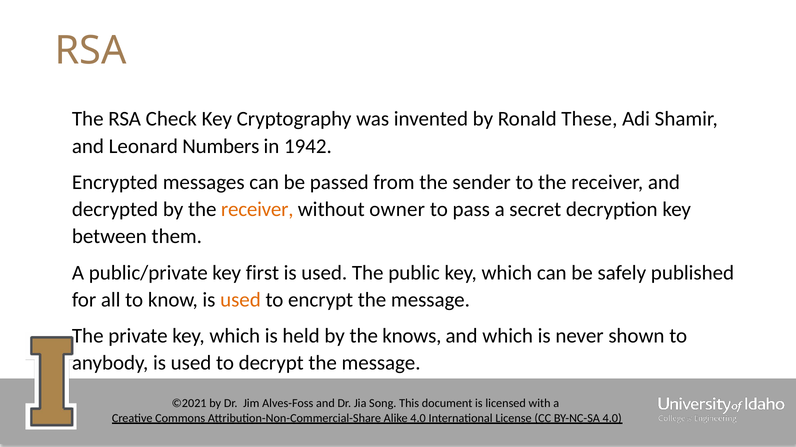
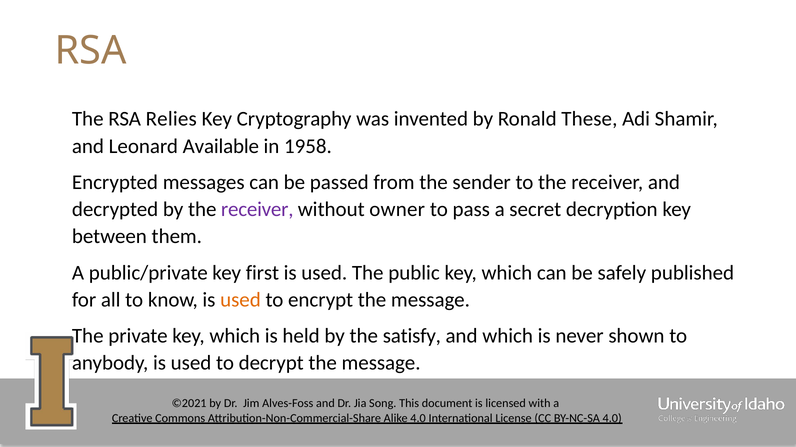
Check: Check -> Relies
Numbers: Numbers -> Available
1942: 1942 -> 1958
receiver at (257, 210) colour: orange -> purple
knows: knows -> satisfy
